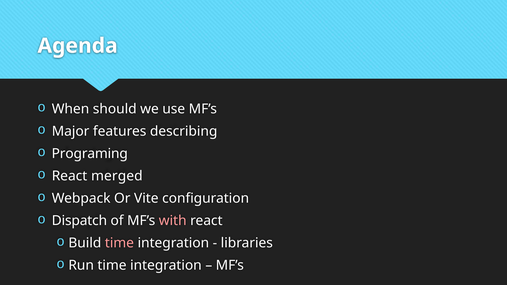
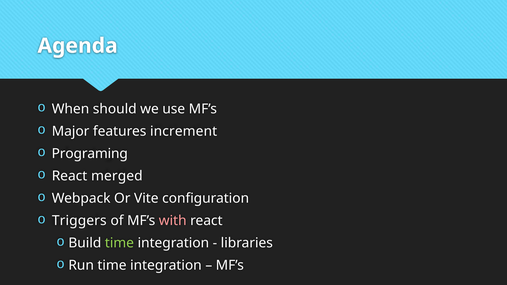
describing: describing -> increment
Dispatch: Dispatch -> Triggers
time at (119, 243) colour: pink -> light green
